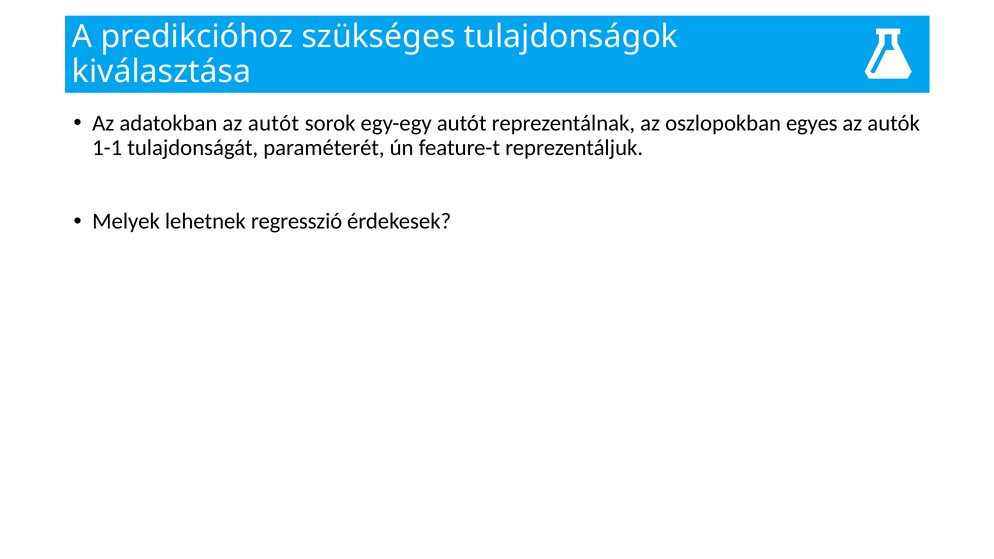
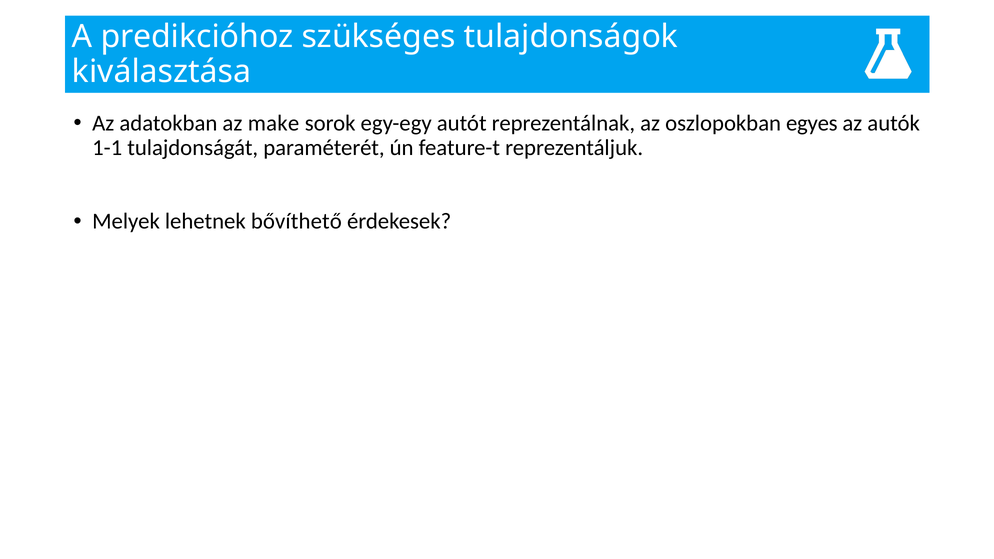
az autót: autót -> make
regresszió: regresszió -> bővíthető
